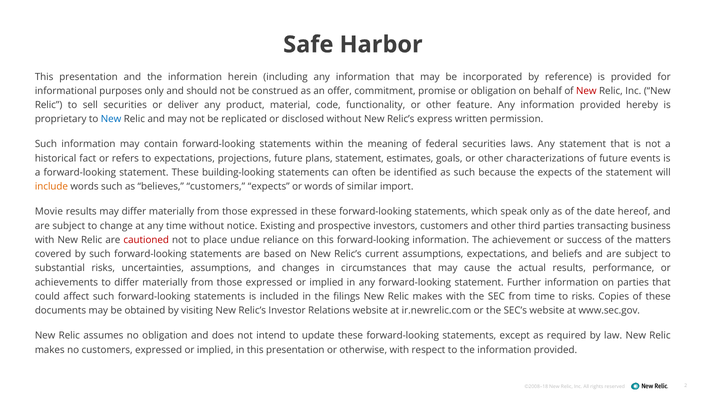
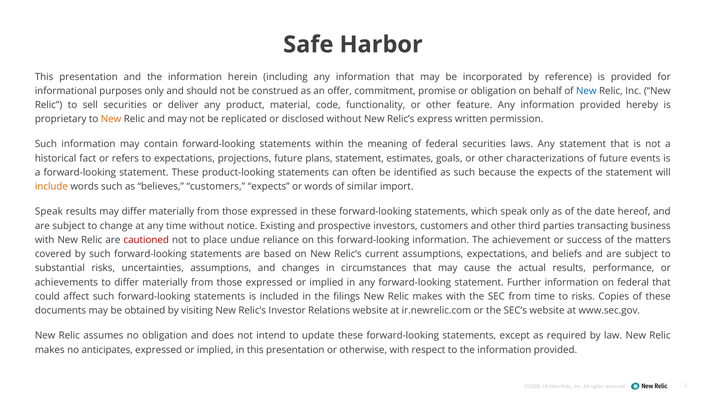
New at (586, 91) colour: red -> blue
New at (111, 119) colour: blue -> orange
building-looking: building-looking -> product-looking
Movie at (49, 211): Movie -> Speak
on parties: parties -> federal
no customers: customers -> anticipates
